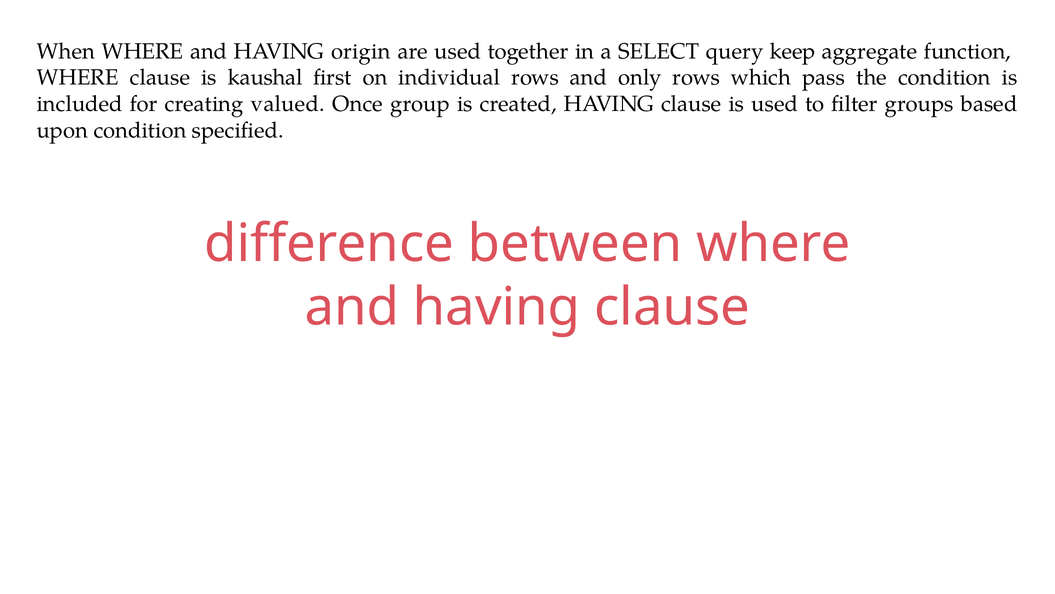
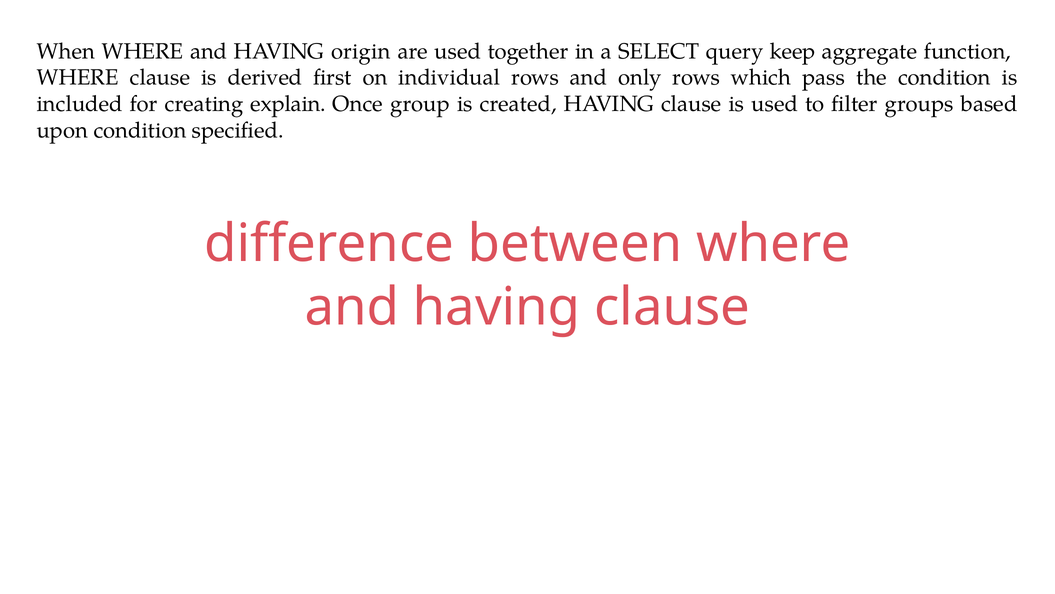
kaushal: kaushal -> derived
valued: valued -> explain
